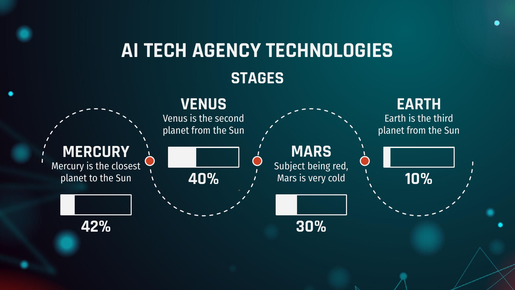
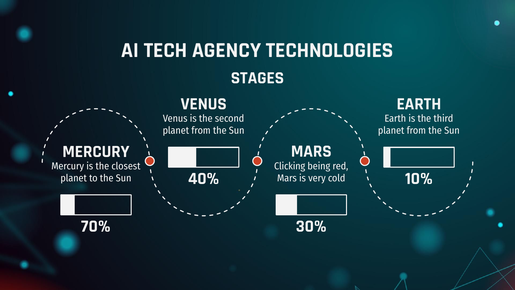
Subject: Subject -> Clicking
42%: 42% -> 70%
